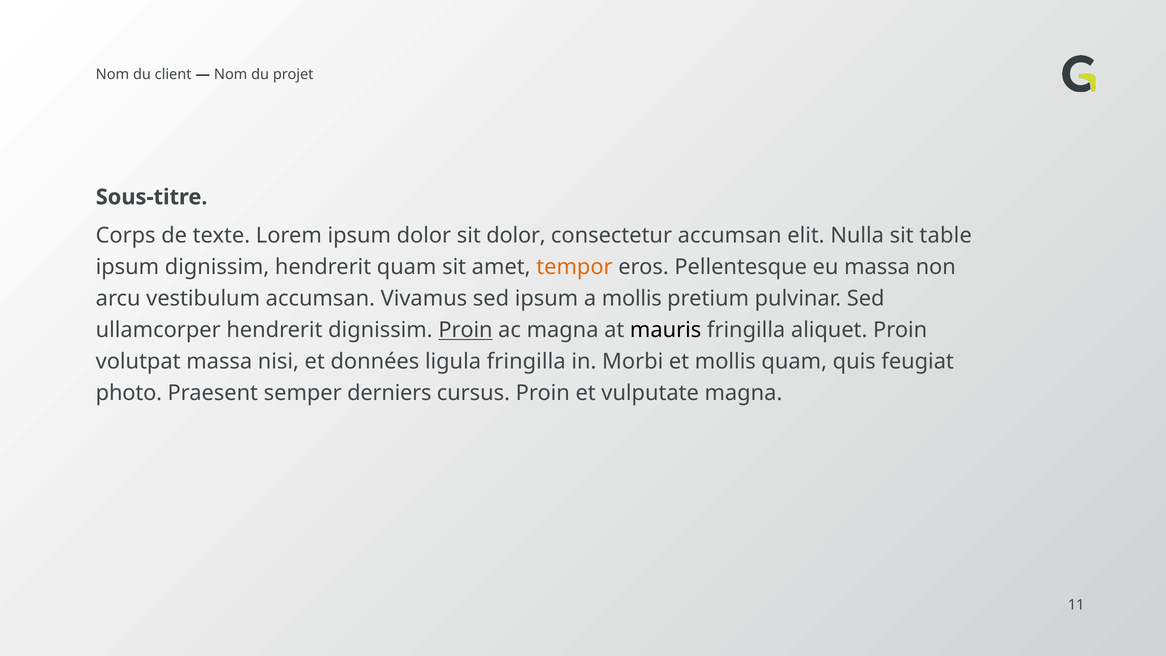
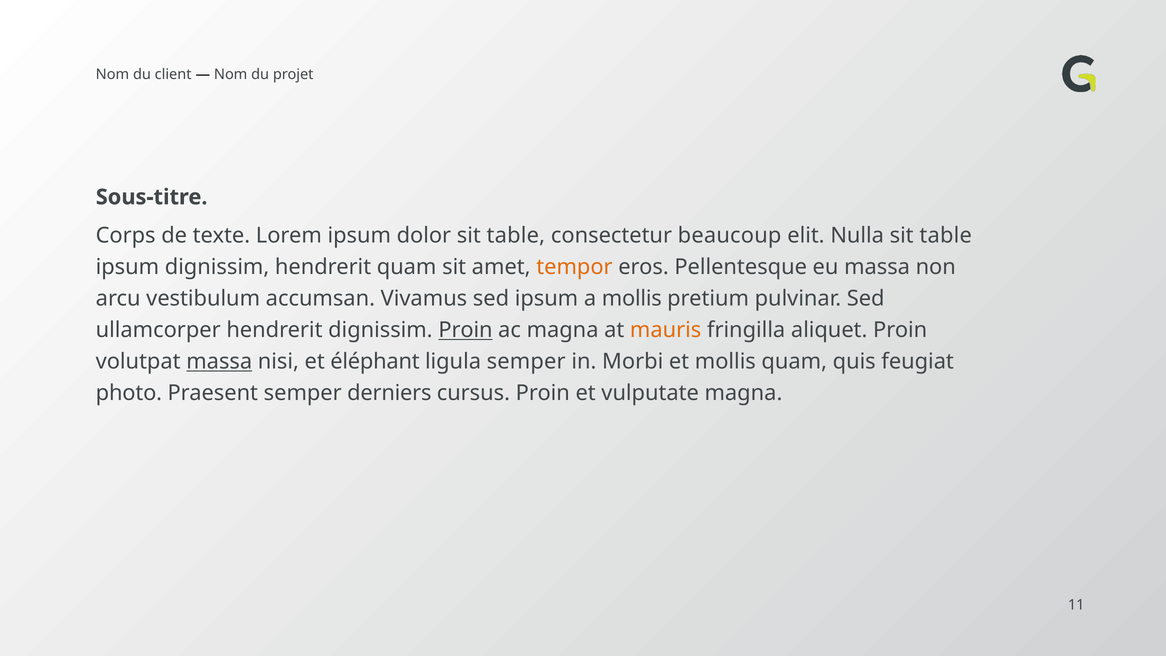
dolor sit dolor: dolor -> table
consectetur accumsan: accumsan -> beaucoup
mauris colour: black -> orange
massa at (219, 362) underline: none -> present
données: données -> éléphant
ligula fringilla: fringilla -> semper
